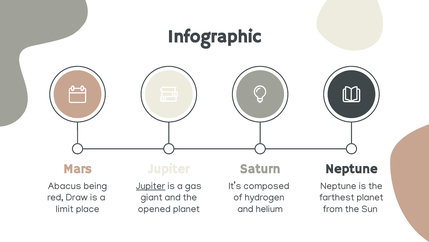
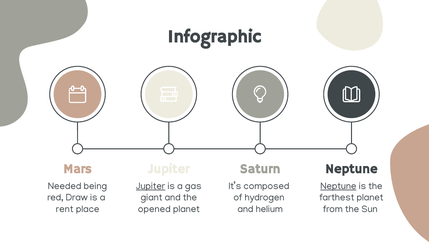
Abacus: Abacus -> Needed
Neptune at (338, 185) underline: none -> present
limit: limit -> rent
